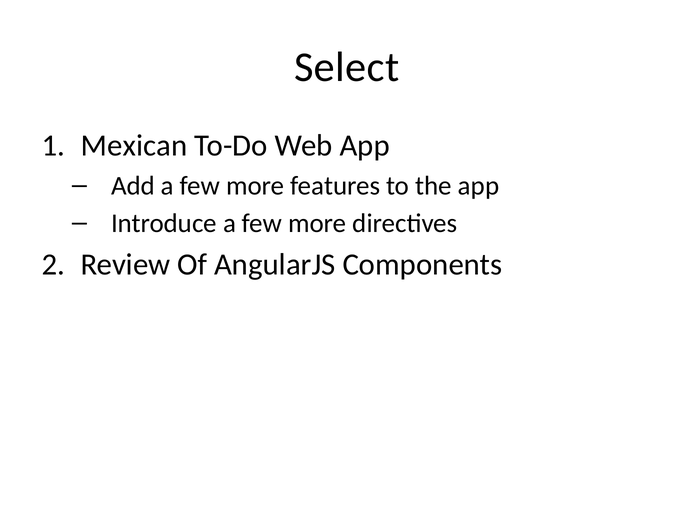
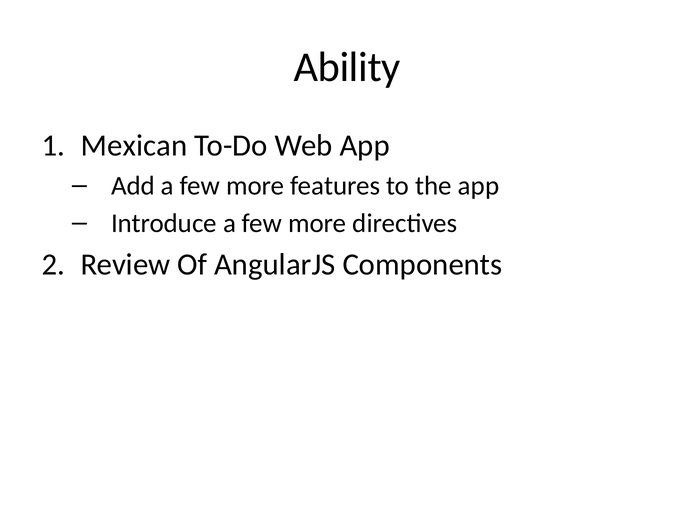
Select: Select -> Ability
